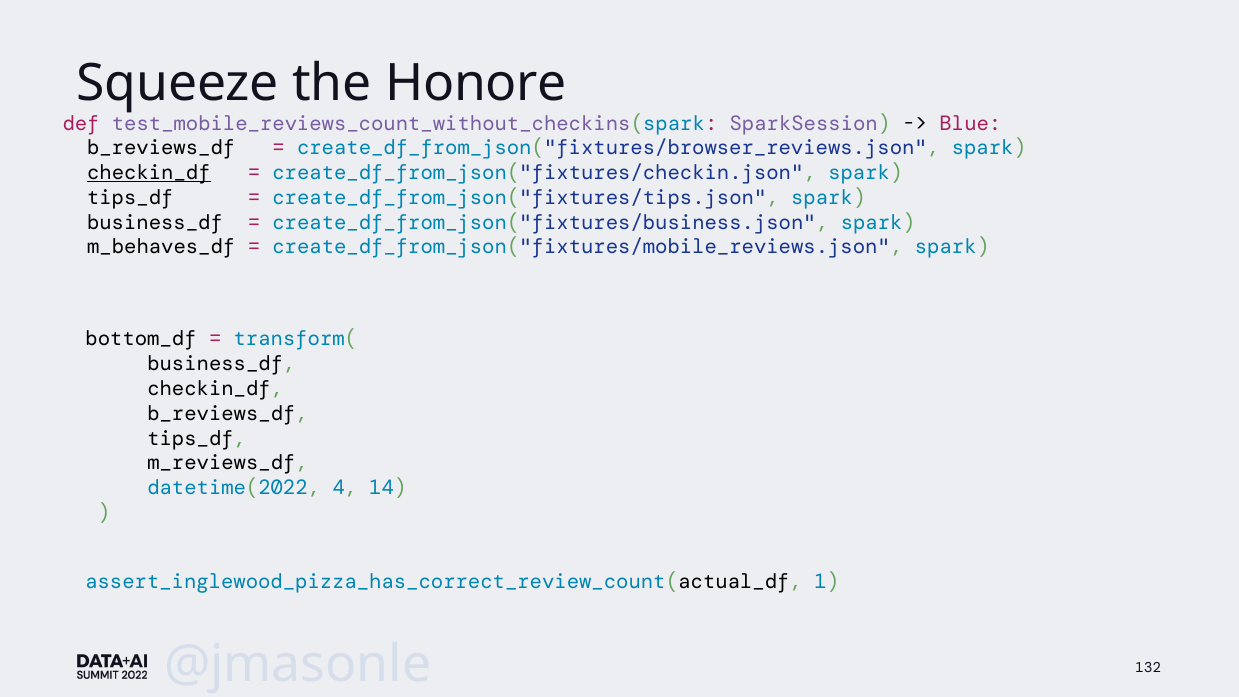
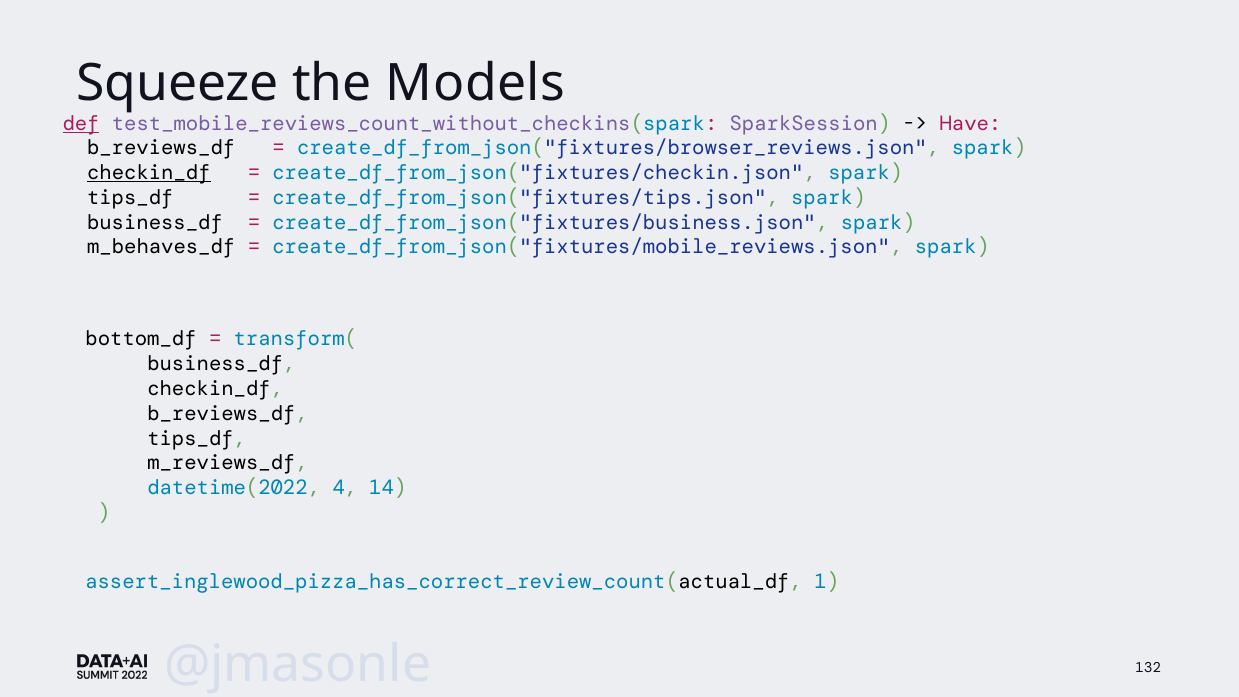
Honore: Honore -> Models
def underline: none -> present
Blue: Blue -> Have
